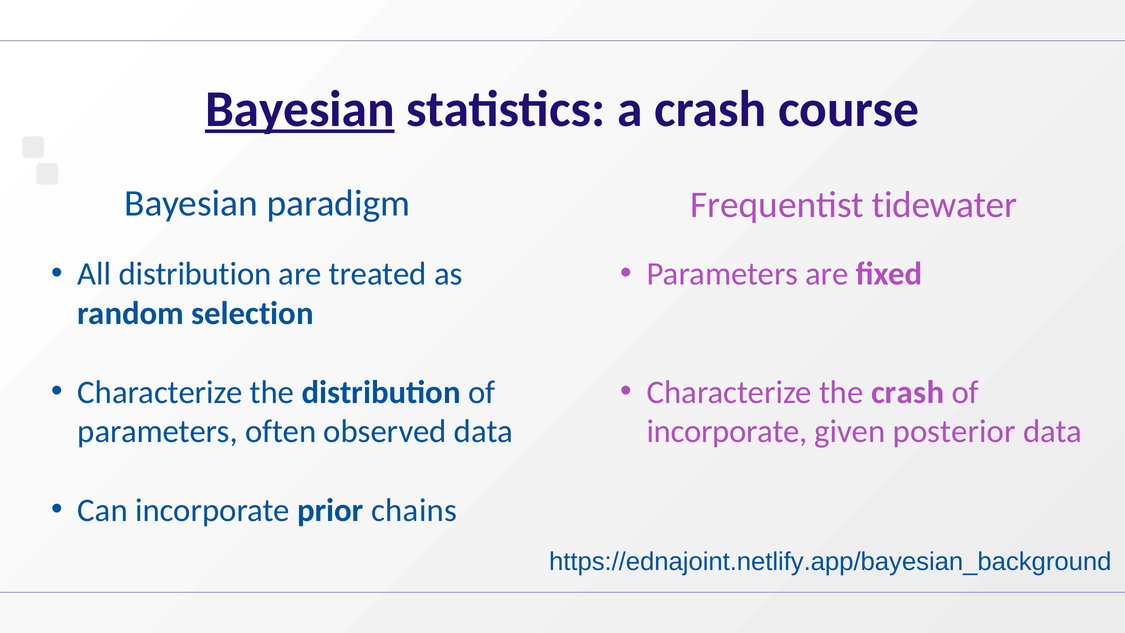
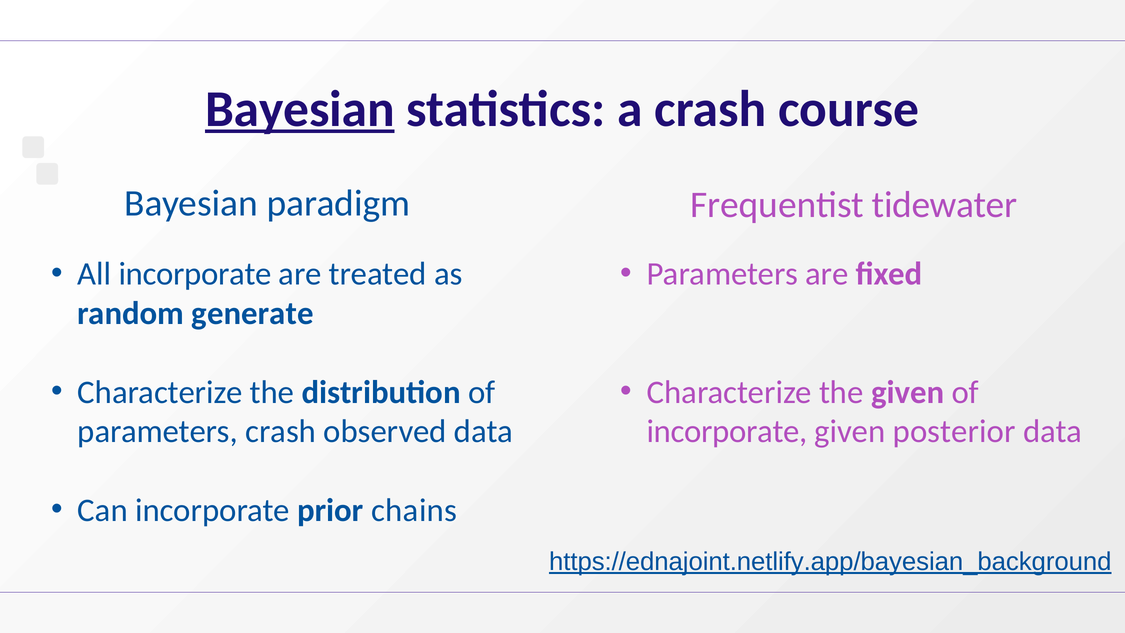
All distribution: distribution -> incorporate
selection: selection -> generate
the crash: crash -> given
parameters often: often -> crash
https://ednajoint.netlify.app/bayesian_background underline: none -> present
